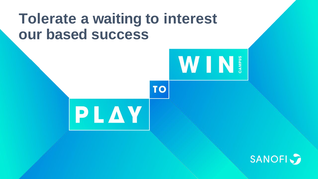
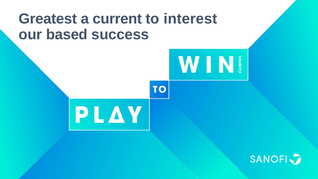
Tolerate: Tolerate -> Greatest
waiting: waiting -> current
